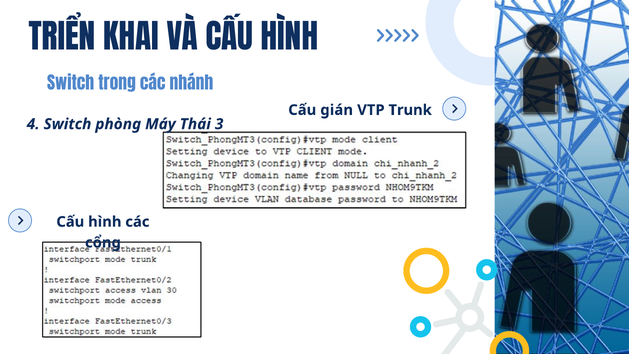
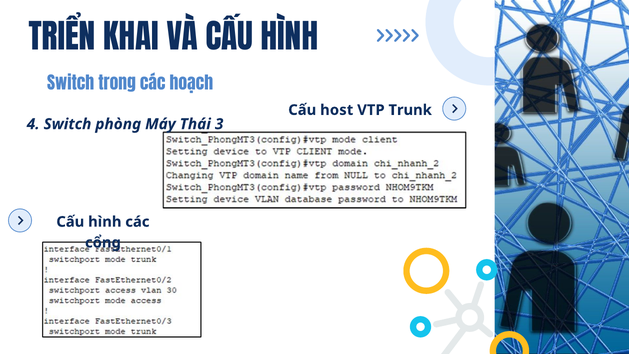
nhánh: nhánh -> hoạch
gián: gián -> host
